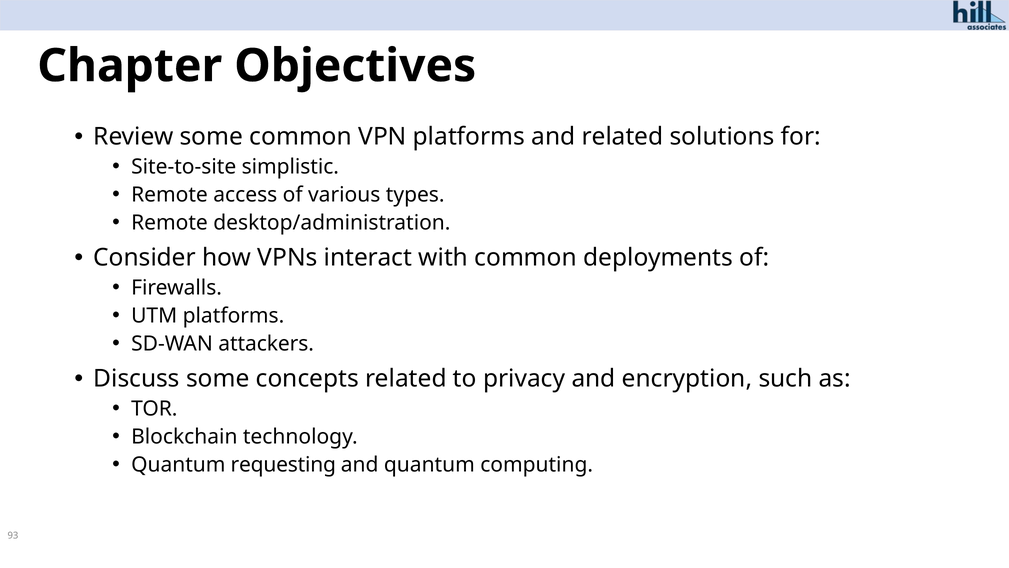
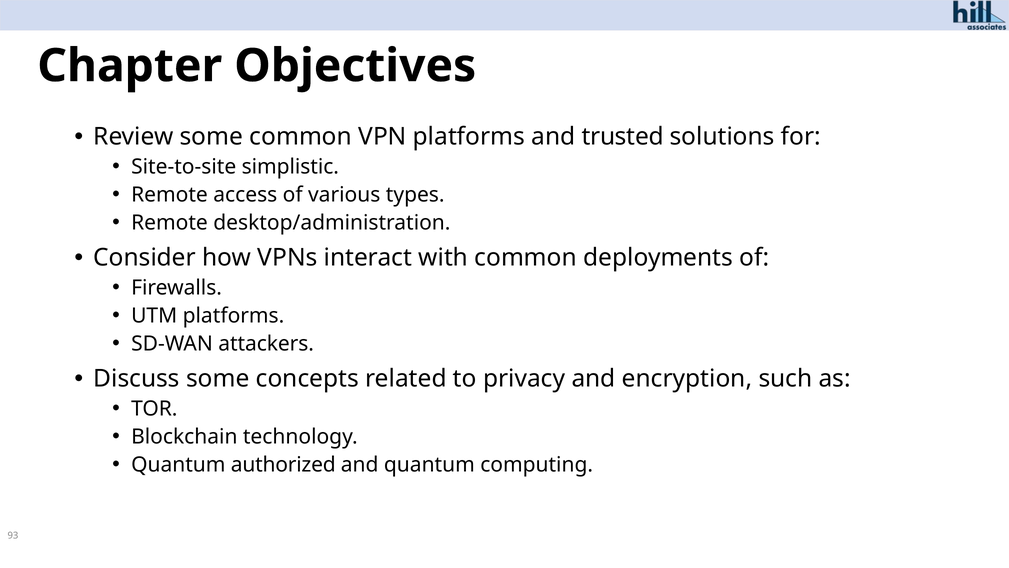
and related: related -> trusted
requesting: requesting -> authorized
